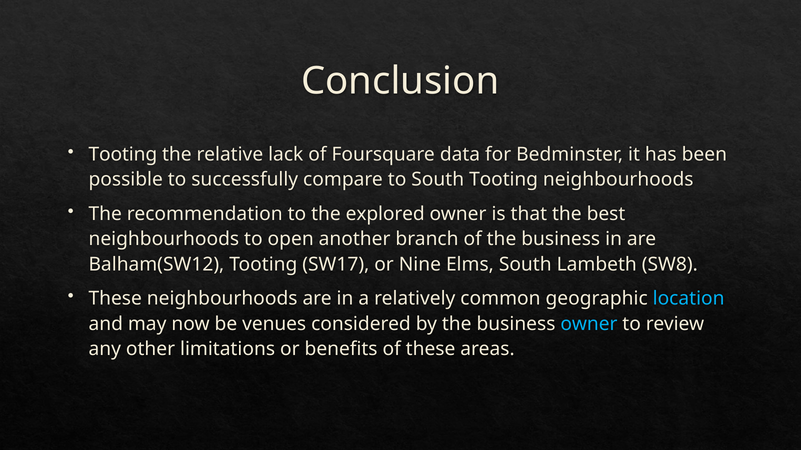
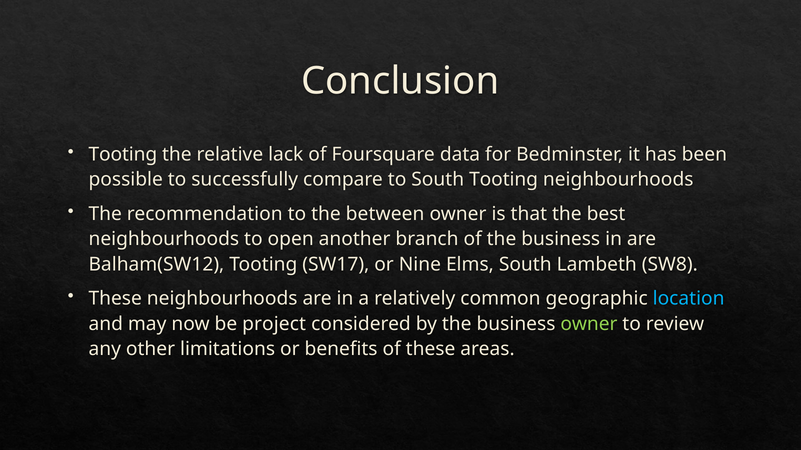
explored: explored -> between
venues: venues -> project
owner at (589, 324) colour: light blue -> light green
